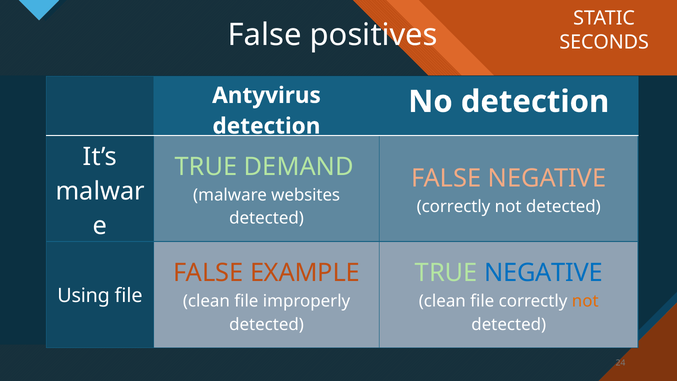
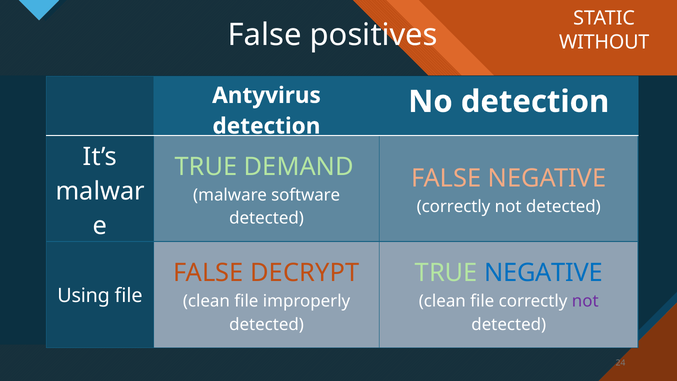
SECONDS: SECONDS -> WITHOUT
websites: websites -> software
EXAMPLE: EXAMPLE -> DECRYPT
not at (585, 301) colour: orange -> purple
